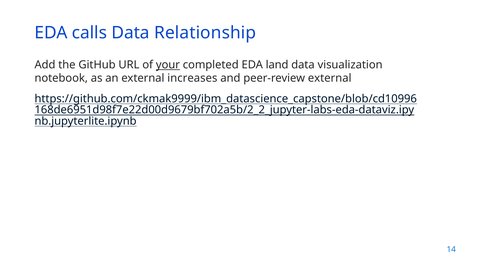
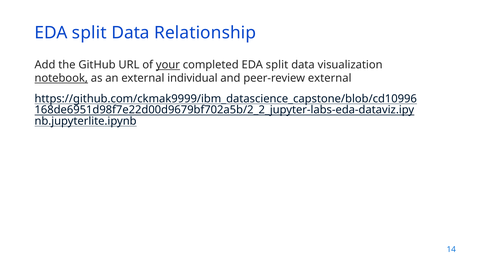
calls at (89, 33): calls -> split
completed EDA land: land -> split
notebook underline: none -> present
increases: increases -> individual
